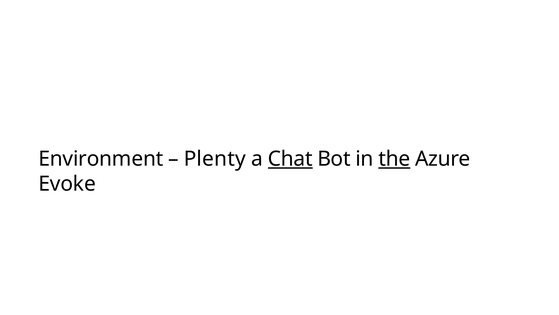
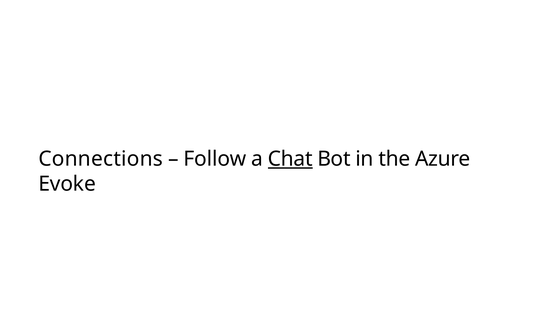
Environment: Environment -> Connections
Plenty: Plenty -> Follow
the underline: present -> none
